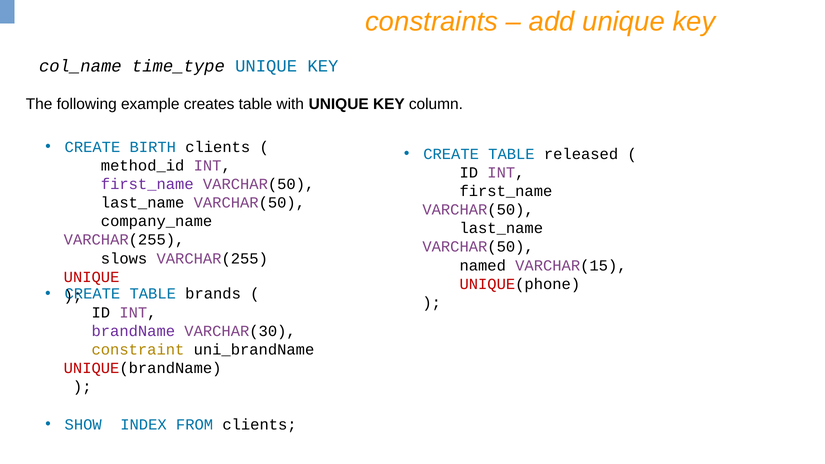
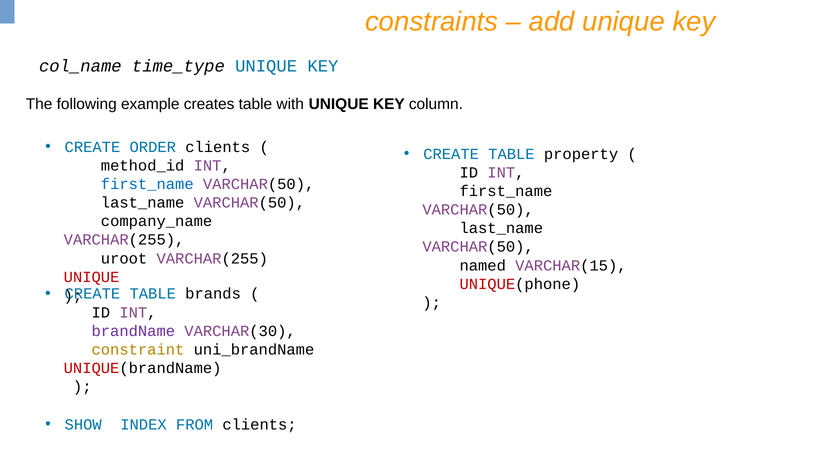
BIRTH: BIRTH -> ORDER
released: released -> property
first_name at (147, 184) colour: purple -> blue
slows: slows -> uroot
